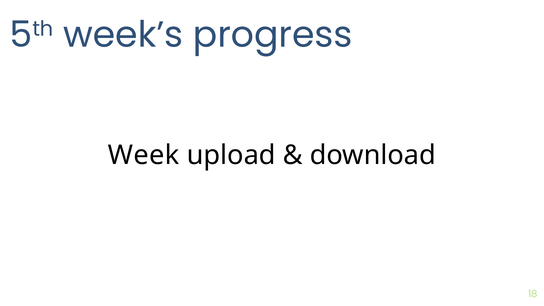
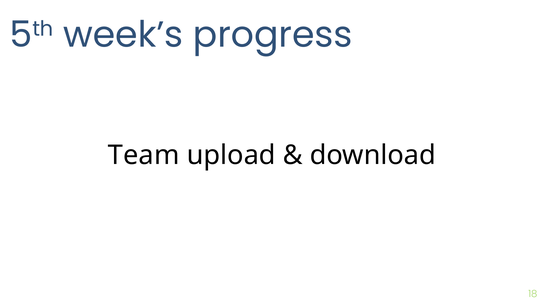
Week: Week -> Team
